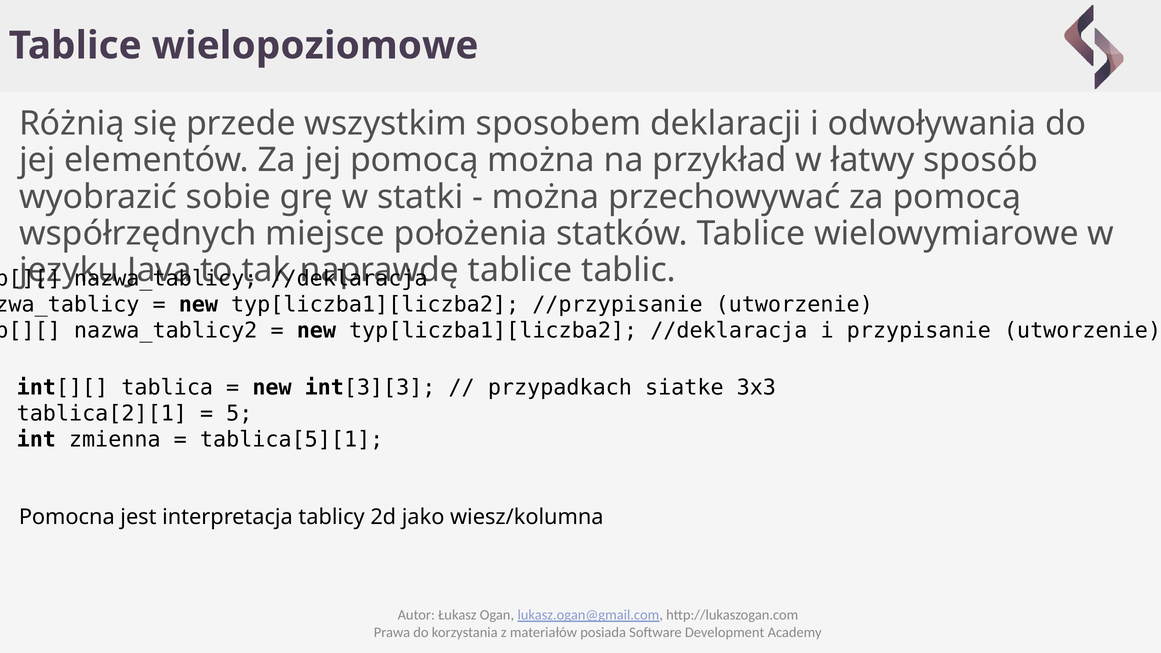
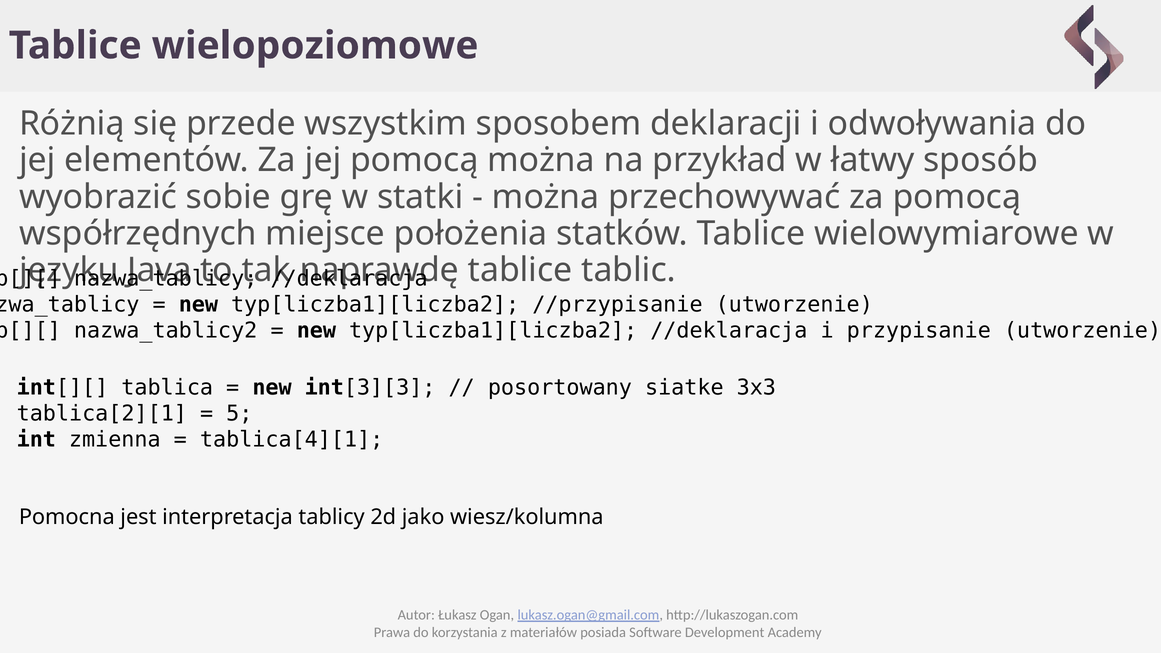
przypadkach: przypadkach -> posortowany
tablica[5][1: tablica[5][1 -> tablica[4][1
